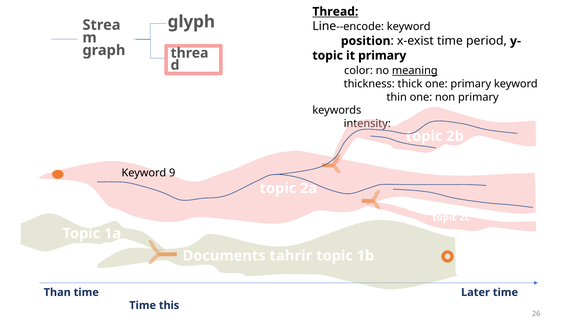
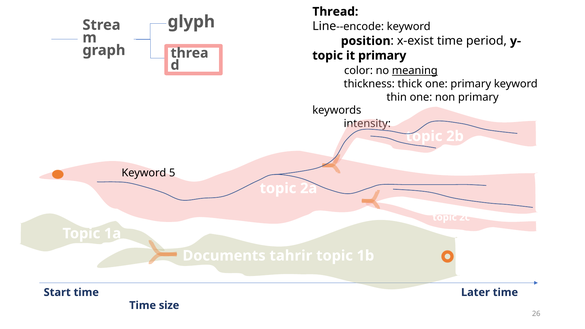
Thread underline: present -> none
9: 9 -> 5
Than: Than -> Start
this: this -> size
